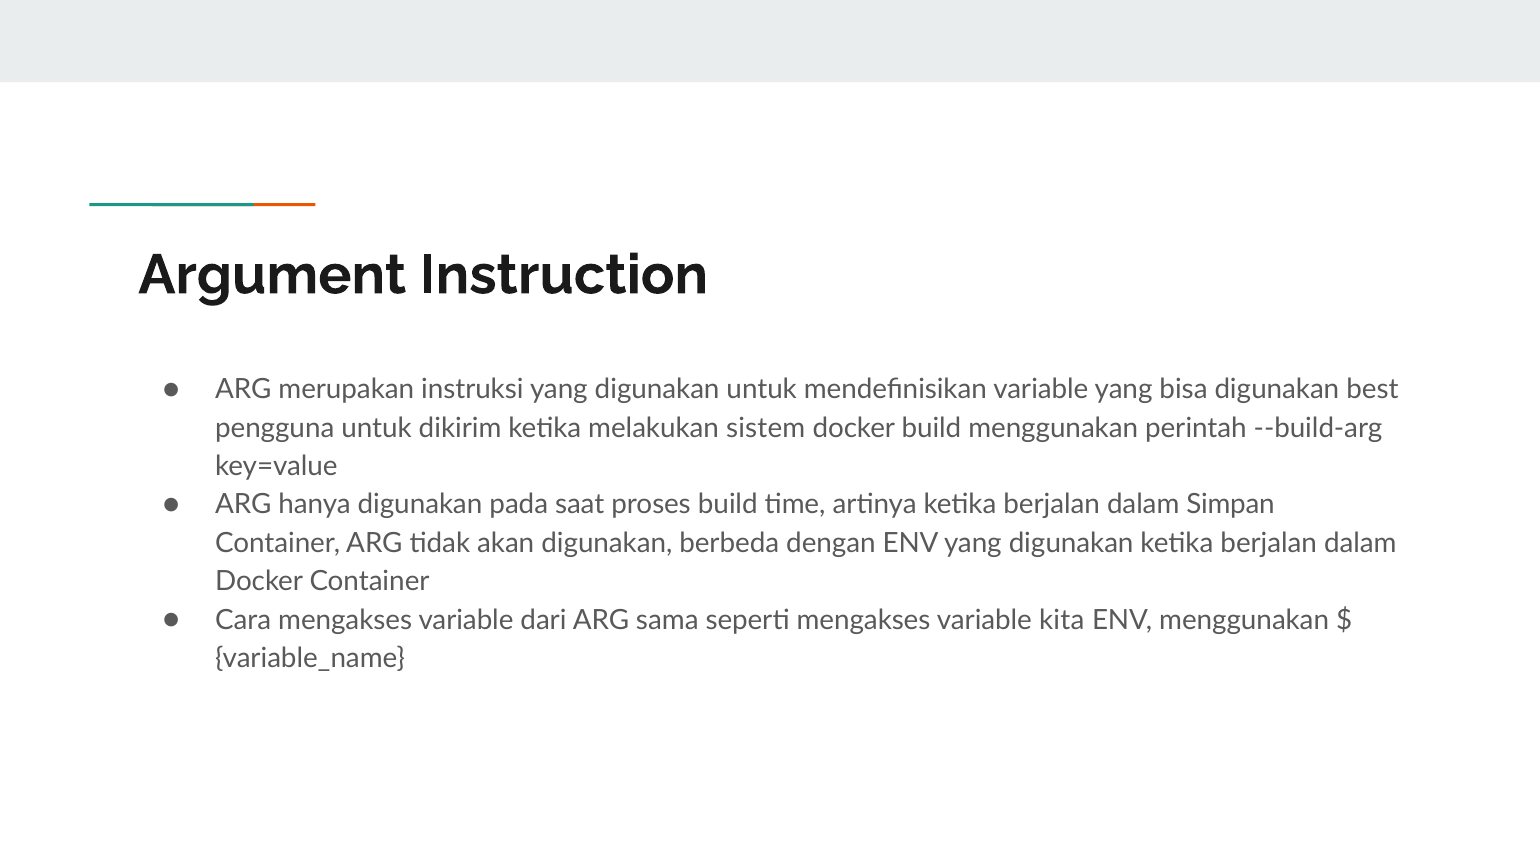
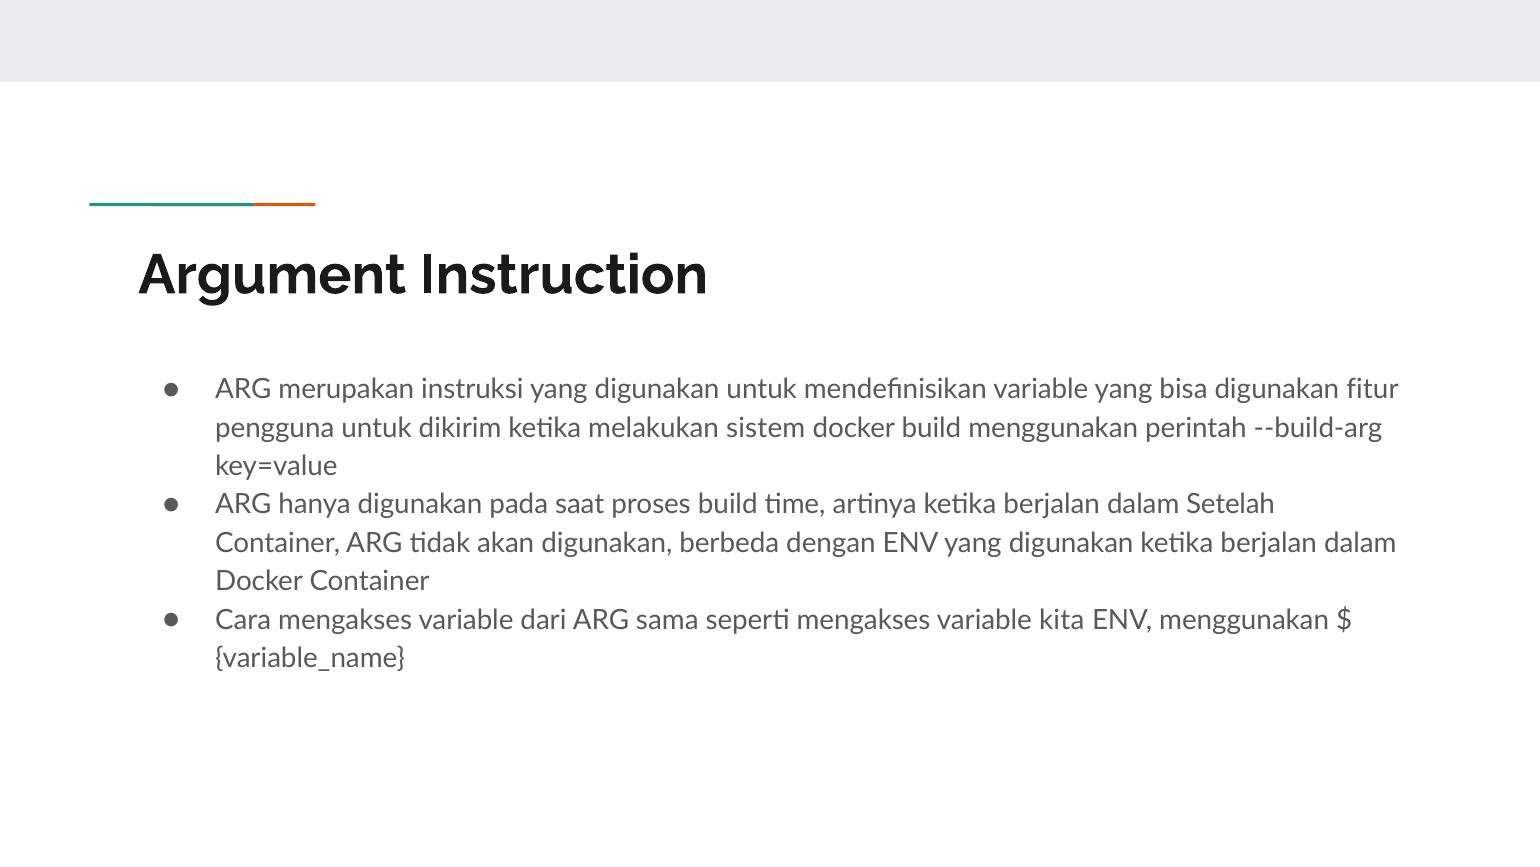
best: best -> fitur
Simpan: Simpan -> Setelah
